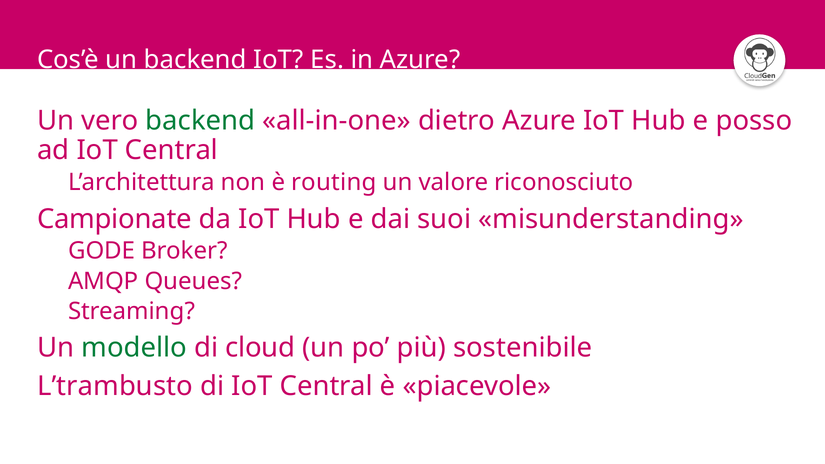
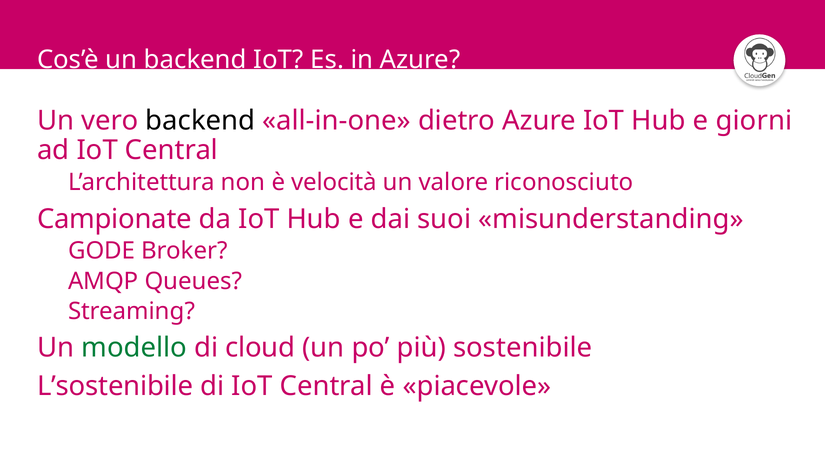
backend at (200, 121) colour: green -> black
posso: posso -> giorni
routing: routing -> velocità
L’trambusto: L’trambusto -> L’sostenibile
